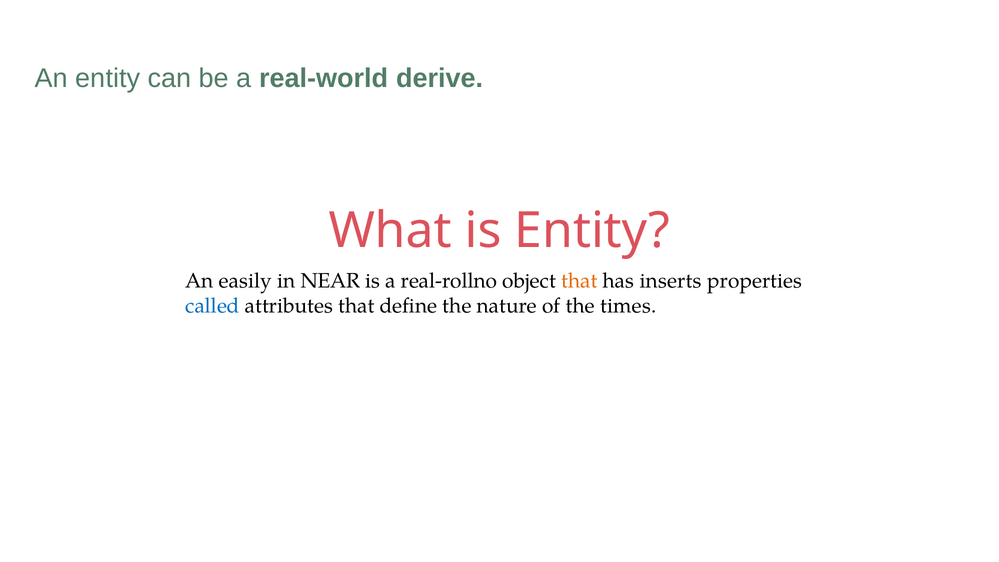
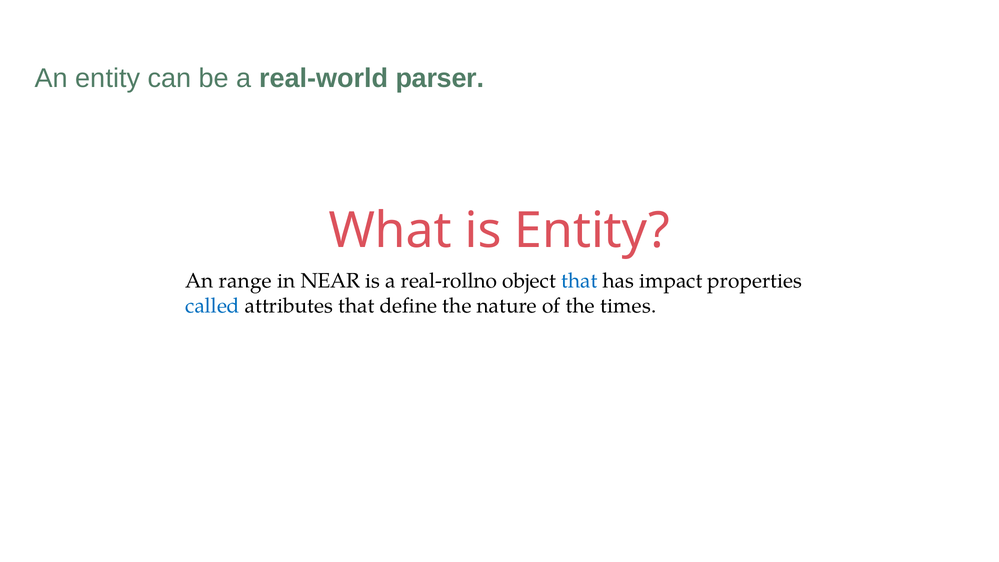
derive: derive -> parser
easily: easily -> range
that at (579, 281) colour: orange -> blue
inserts: inserts -> impact
